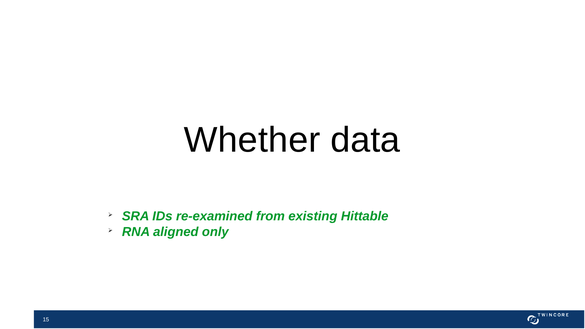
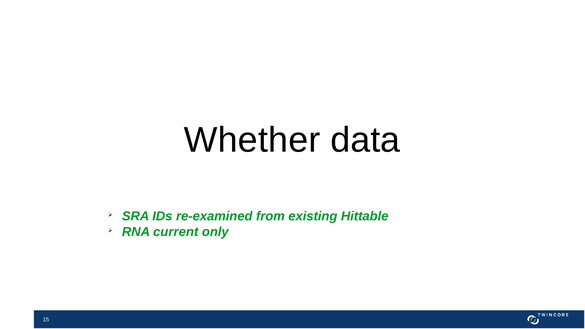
aligned: aligned -> current
